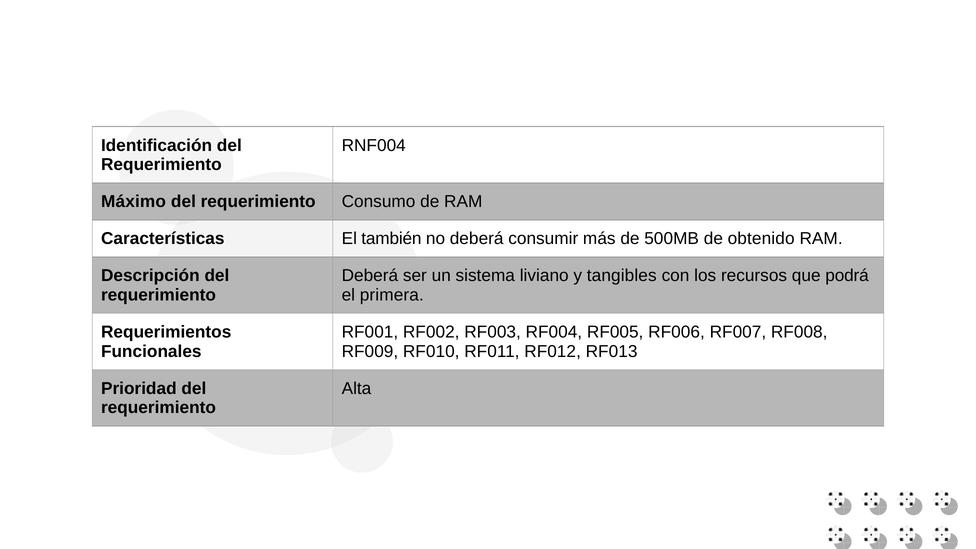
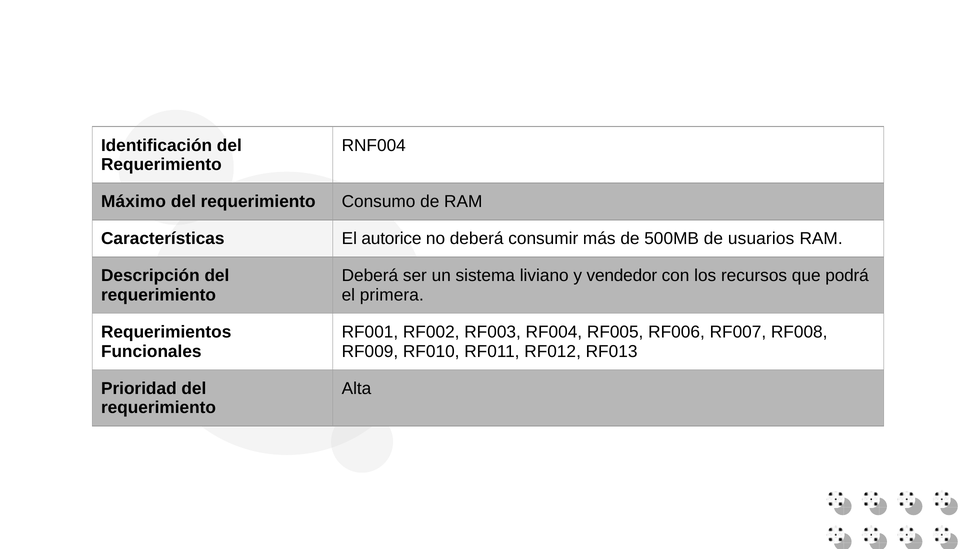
también: también -> autorice
obtenido: obtenido -> usuarios
tangibles: tangibles -> vendedor
